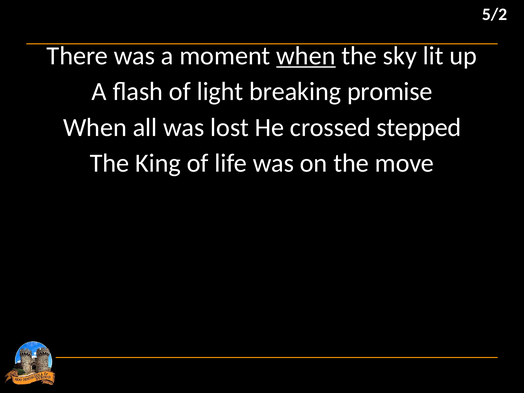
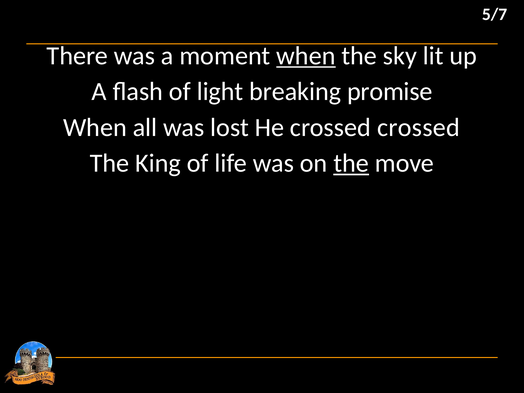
5/2: 5/2 -> 5/7
crossed stepped: stepped -> crossed
the at (351, 163) underline: none -> present
